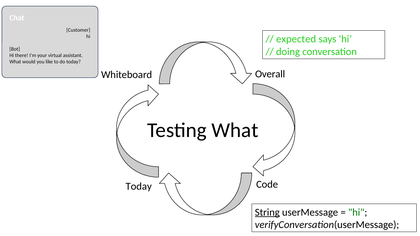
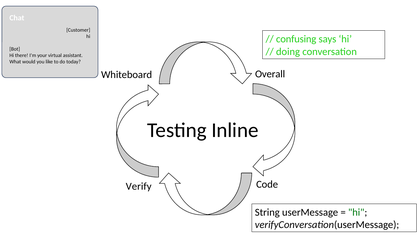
expected: expected -> confusing
Testing What: What -> Inline
Today at (139, 187): Today -> Verify
String underline: present -> none
